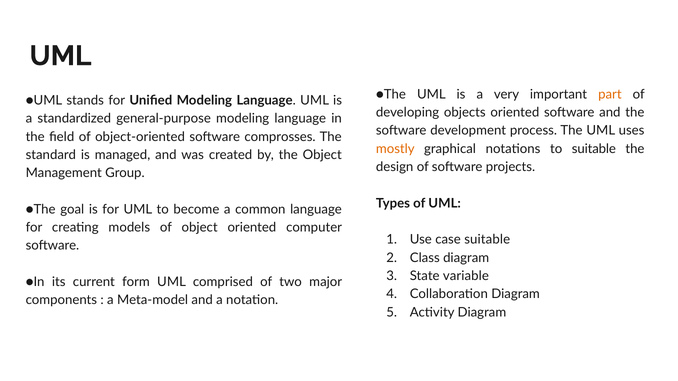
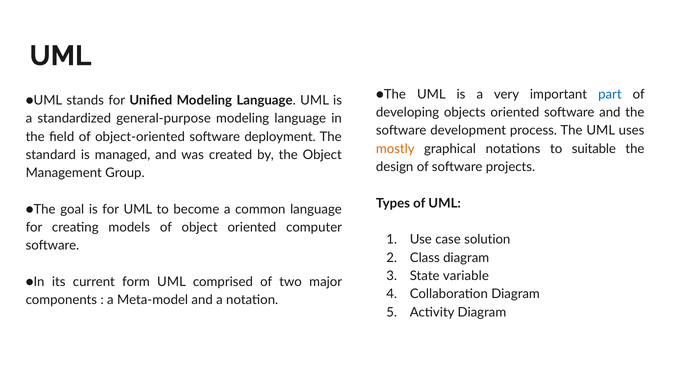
part colour: orange -> blue
comprosses: comprosses -> deployment
case suitable: suitable -> solution
